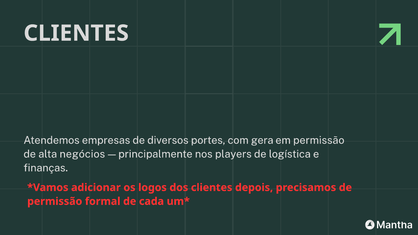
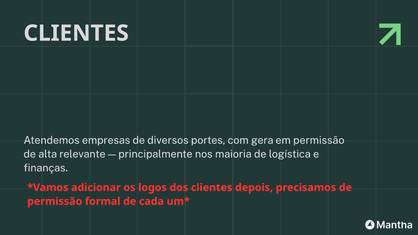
negócios: negócios -> relevante
players: players -> maioria
